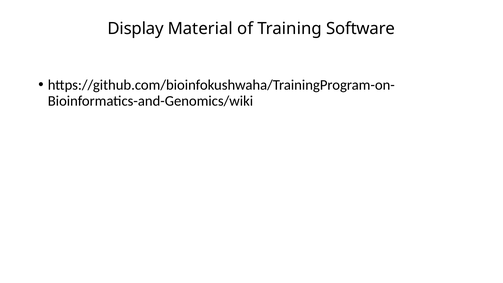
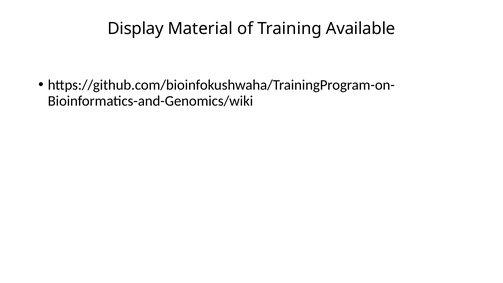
Software: Software -> Available
